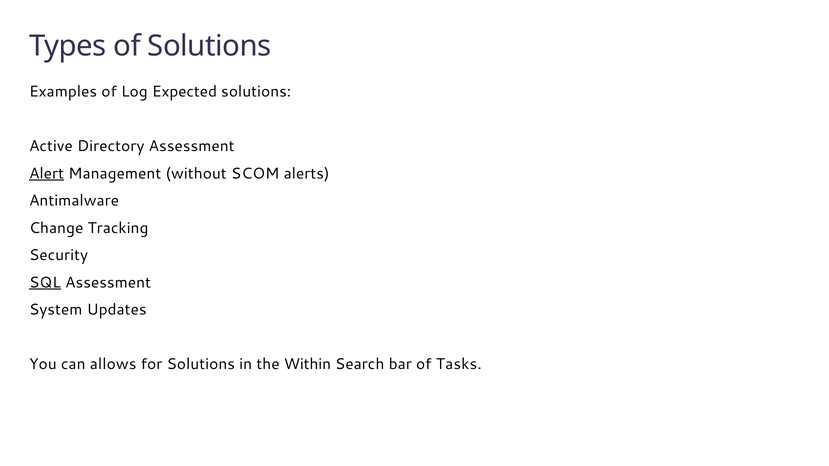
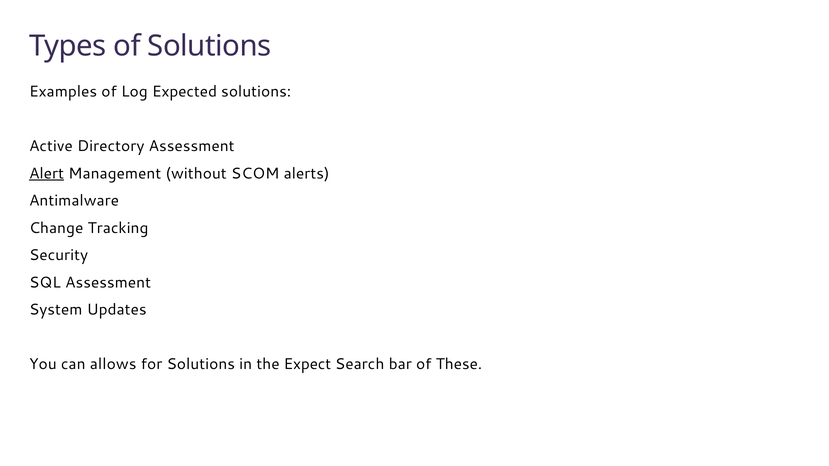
SQL underline: present -> none
Within: Within -> Expect
Tasks: Tasks -> These
